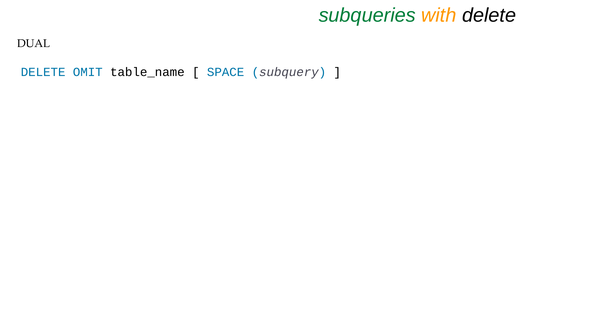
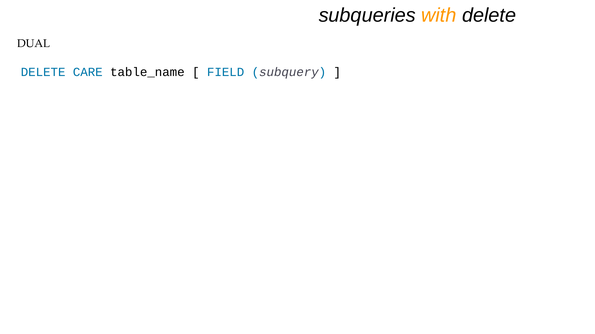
subqueries colour: green -> black
OMIT: OMIT -> CARE
SPACE: SPACE -> FIELD
